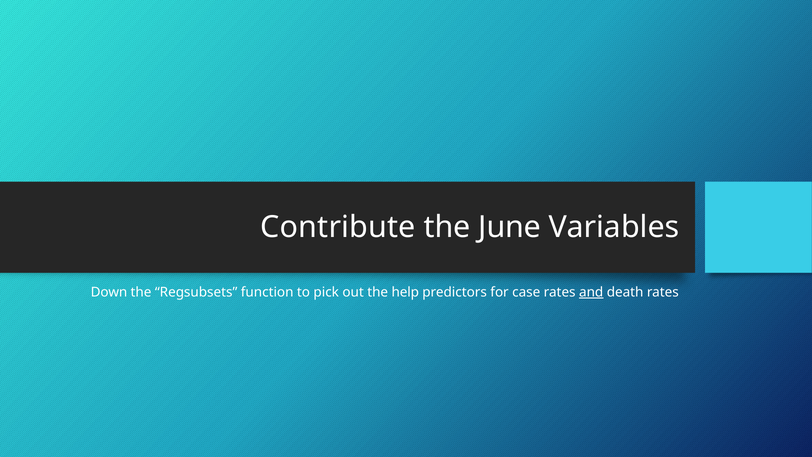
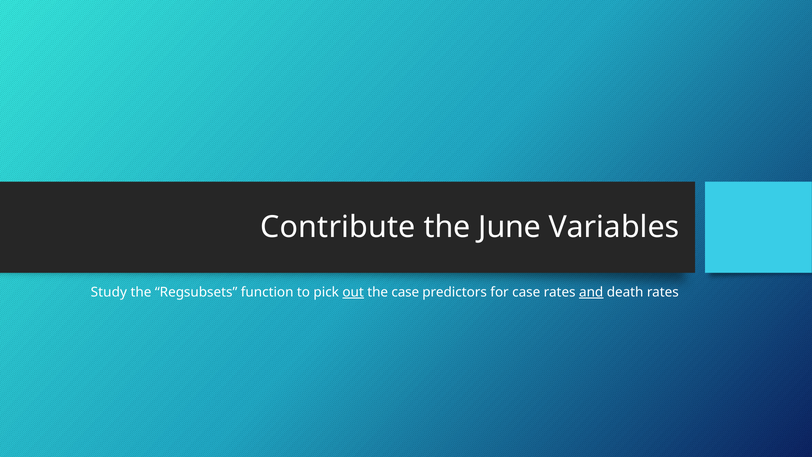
Down: Down -> Study
out underline: none -> present
the help: help -> case
